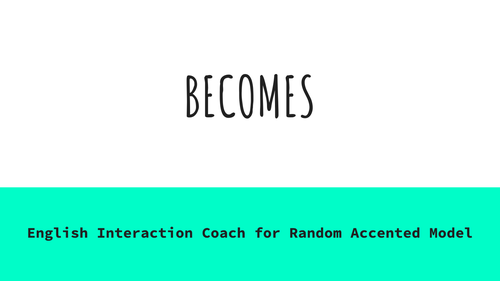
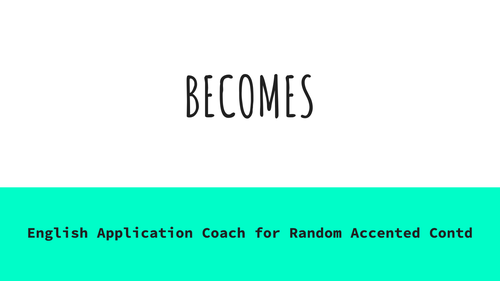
Interaction: Interaction -> Application
Model: Model -> Contd
